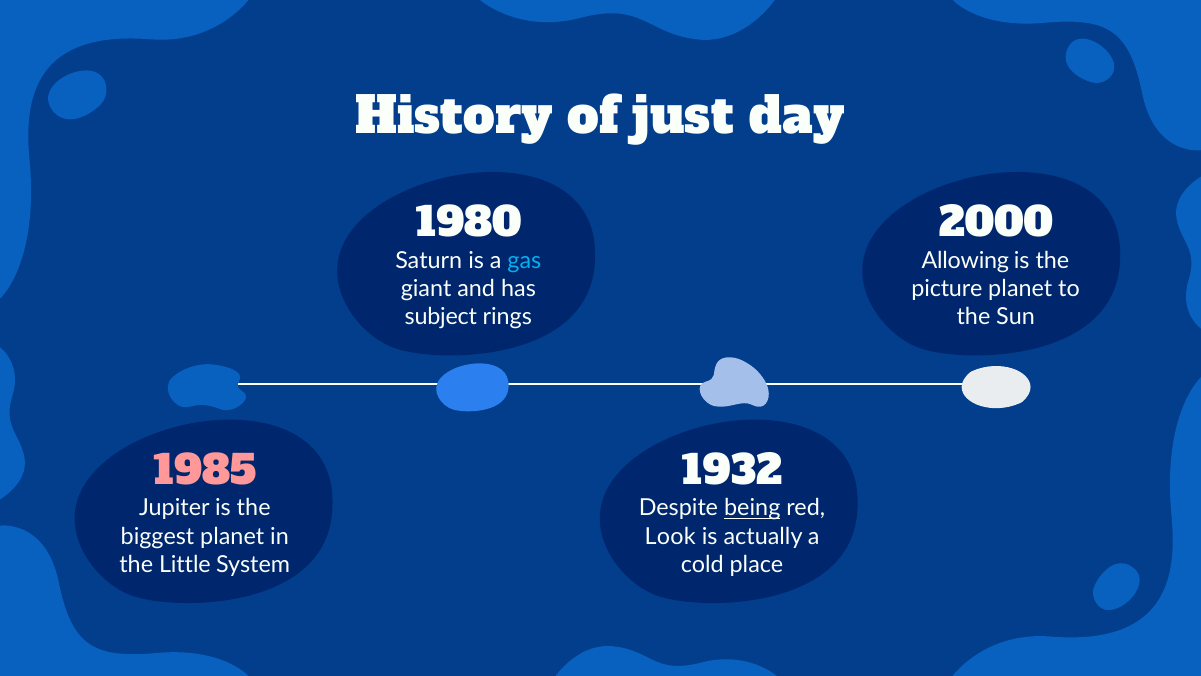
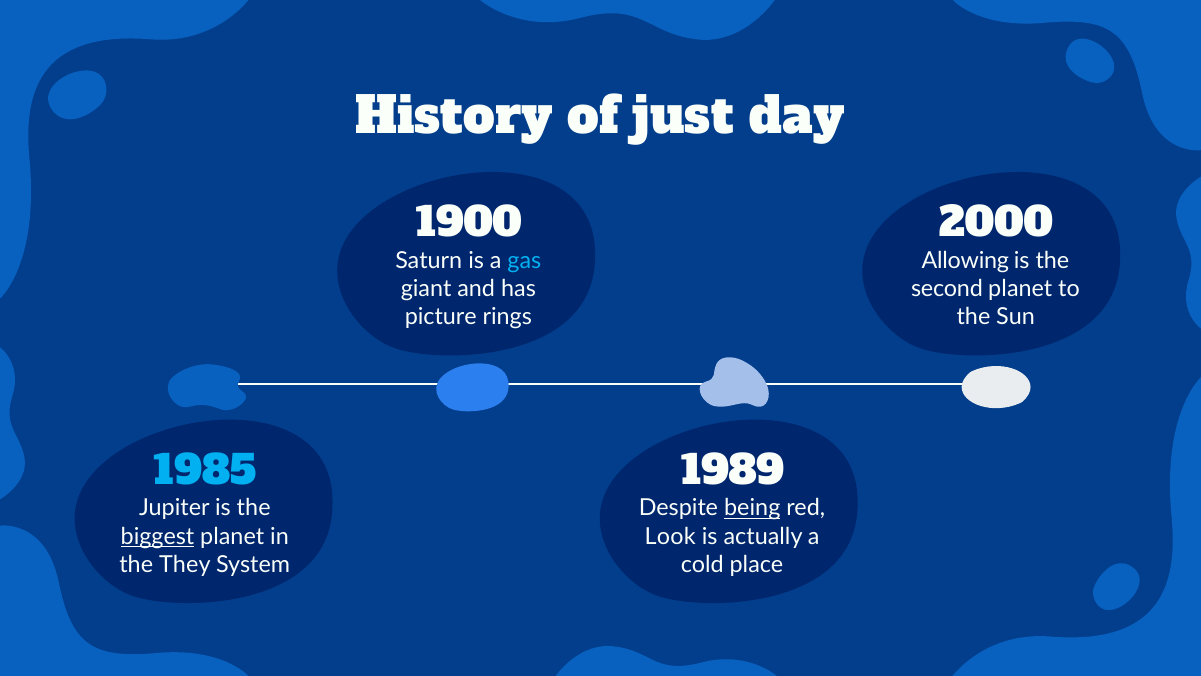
1980: 1980 -> 1900
picture: picture -> second
subject: subject -> picture
1985 colour: pink -> light blue
1932: 1932 -> 1989
biggest underline: none -> present
Little: Little -> They
